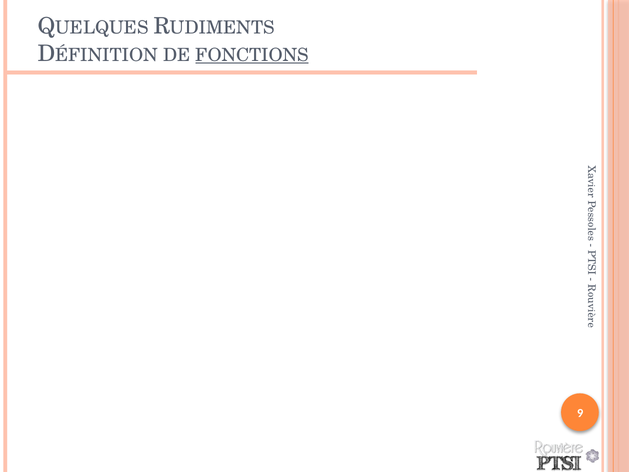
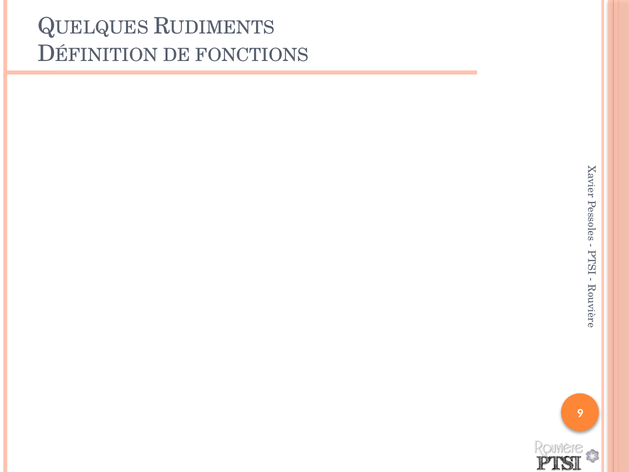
FONCTIONS underline: present -> none
